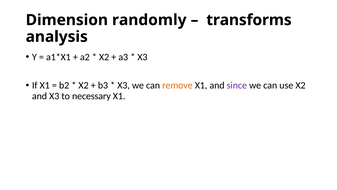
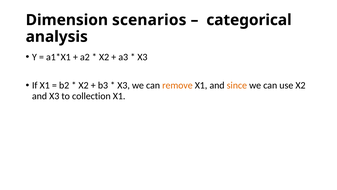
randomly: randomly -> scenarios
transforms: transforms -> categorical
since colour: purple -> orange
necessary: necessary -> collection
